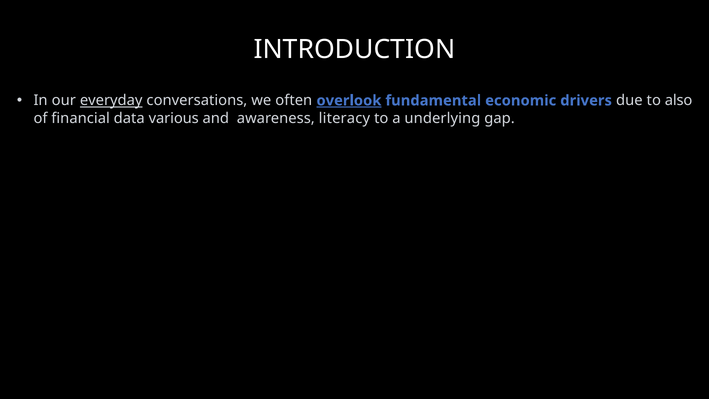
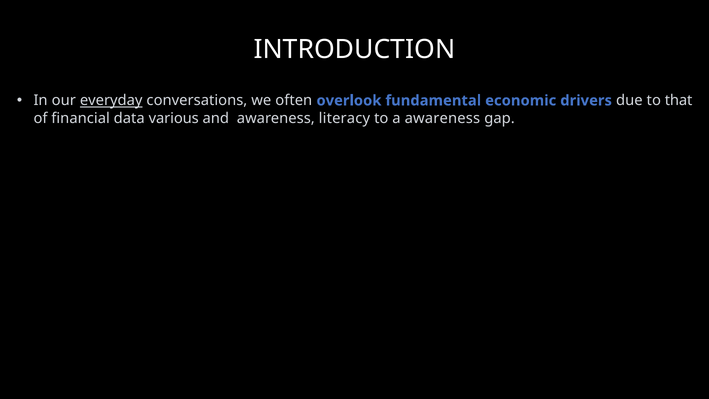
overlook underline: present -> none
also: also -> that
a underlying: underlying -> awareness
